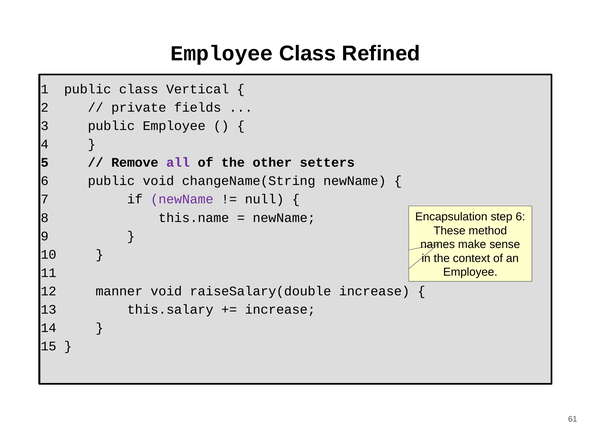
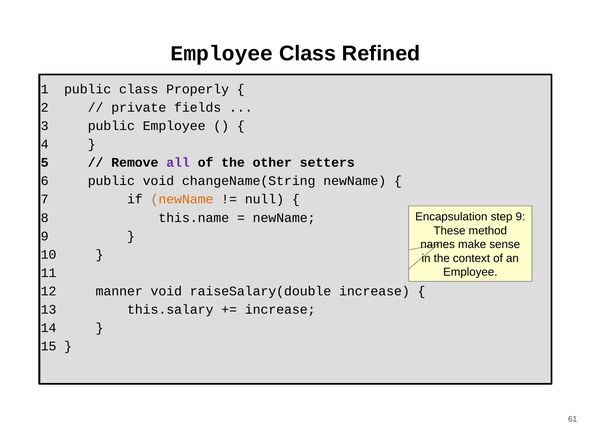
Vertical: Vertical -> Properly
newName at (182, 199) colour: purple -> orange
step 6: 6 -> 9
